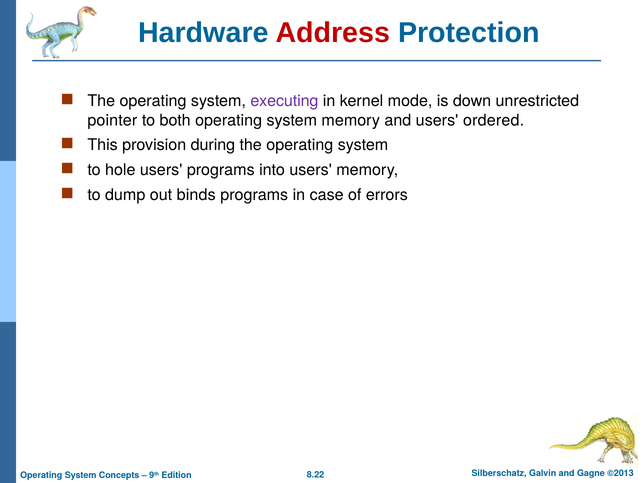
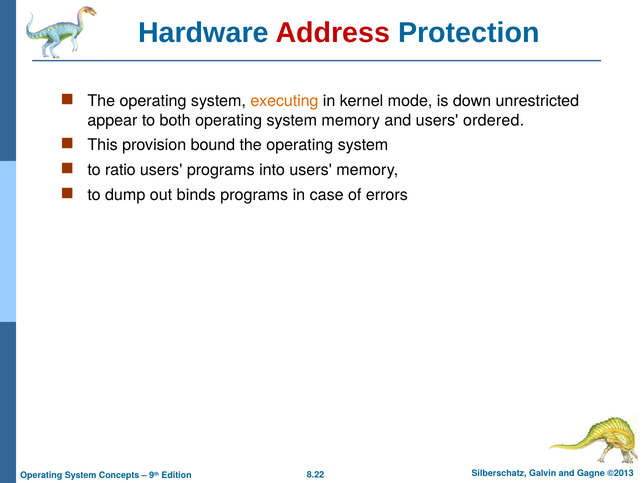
executing colour: purple -> orange
pointer: pointer -> appear
during: during -> bound
hole: hole -> ratio
